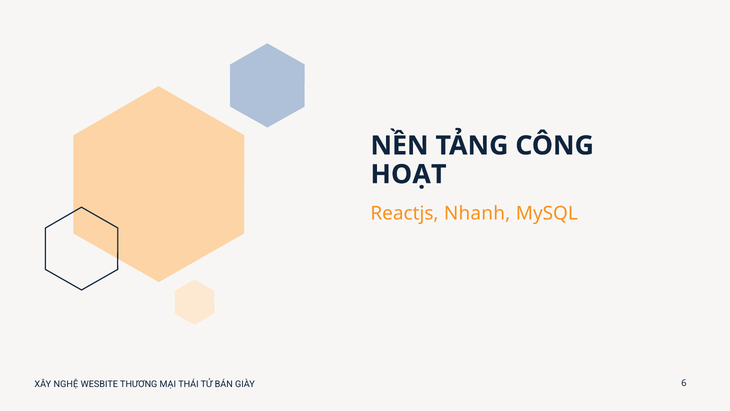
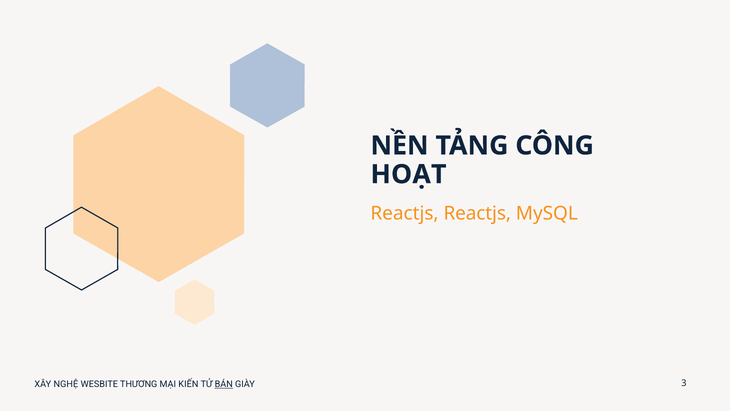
Reactjs Nhanh: Nhanh -> Reactjs
THÁI: THÁI -> KIẾN
BÁN underline: none -> present
6: 6 -> 3
